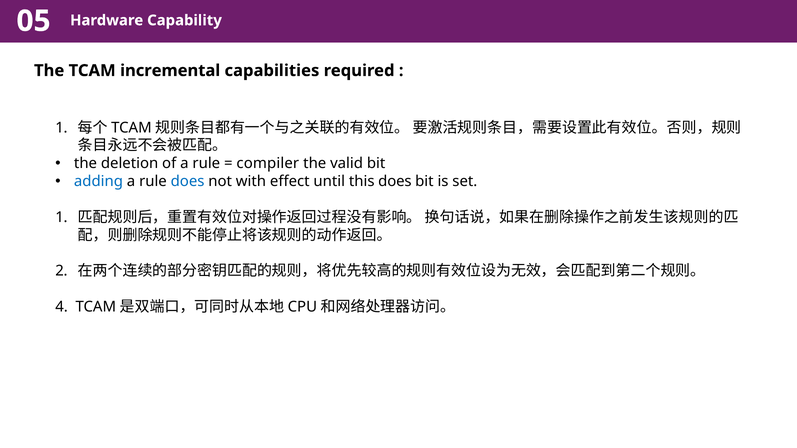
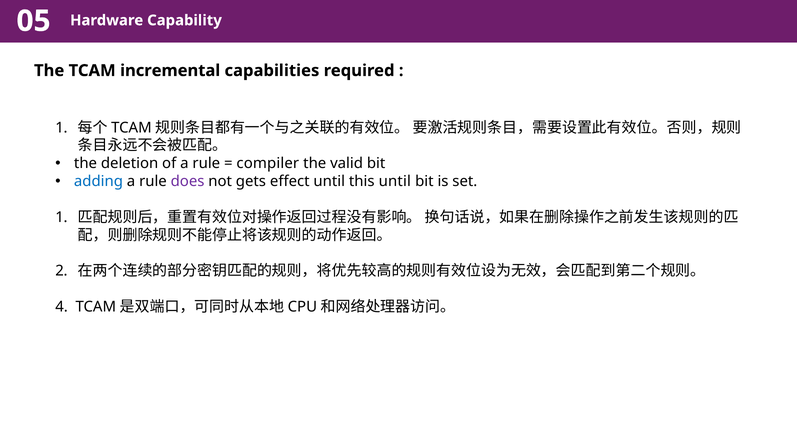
does at (188, 181) colour: blue -> purple
with: with -> gets
this does: does -> until
